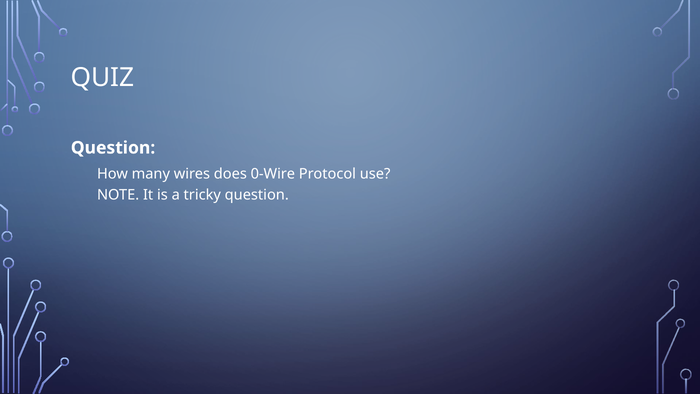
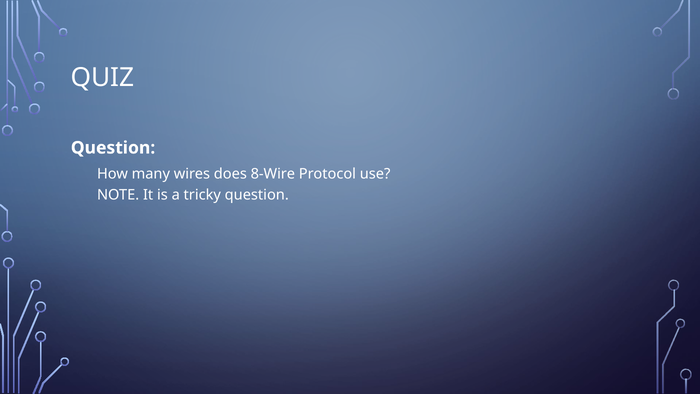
0-Wire: 0-Wire -> 8-Wire
